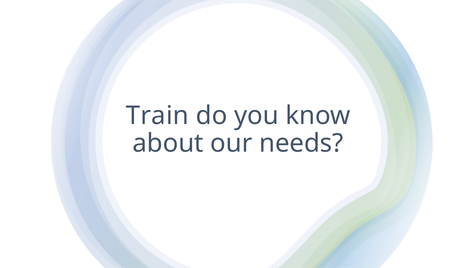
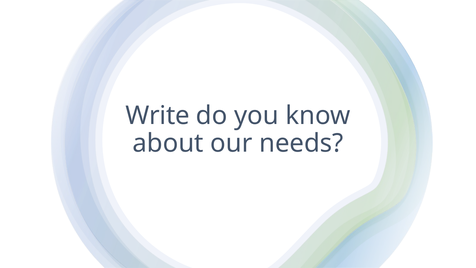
Train: Train -> Write
